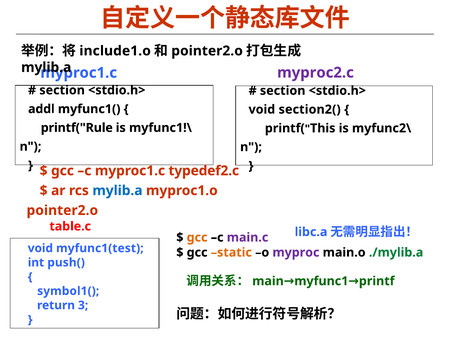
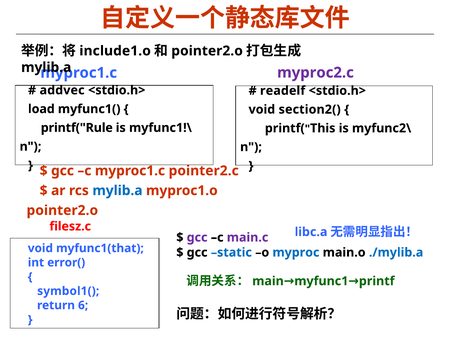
section at (62, 90): section -> addvec
section at (283, 91): section -> readelf
addl: addl -> load
typedef2.c: typedef2.c -> pointer2.c
table.c: table.c -> filesz.c
gcc at (197, 237) colour: orange -> purple
myfunc1(test: myfunc1(test -> myfunc1(that
static colour: orange -> blue
myproc colour: purple -> blue
./mylib.a colour: green -> blue
push(: push( -> error(
3: 3 -> 6
